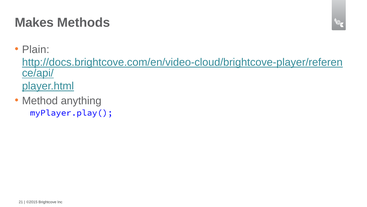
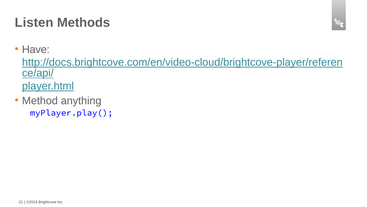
Makes: Makes -> Listen
Plain: Plain -> Have
